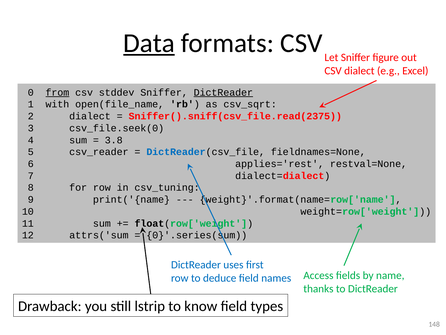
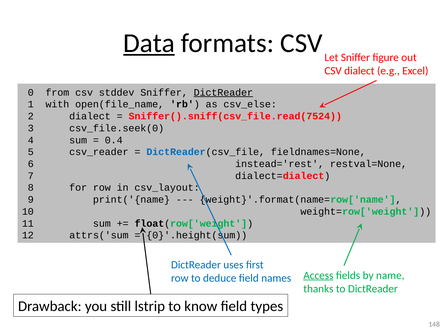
from underline: present -> none
csv_sqrt: csv_sqrt -> csv_else
Sniffer().sniff(csv_file.read(2375: Sniffer().sniff(csv_file.read(2375 -> Sniffer().sniff(csv_file.read(7524
3.8: 3.8 -> 0.4
applies='rest: applies='rest -> instead='rest
csv_tuning: csv_tuning -> csv_layout
0}'.series(sum: 0}'.series(sum -> 0}'.height(sum
Access underline: none -> present
